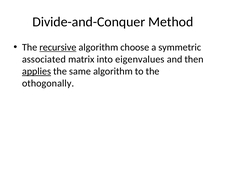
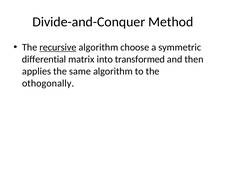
associated: associated -> differential
eigenvalues: eigenvalues -> transformed
applies underline: present -> none
